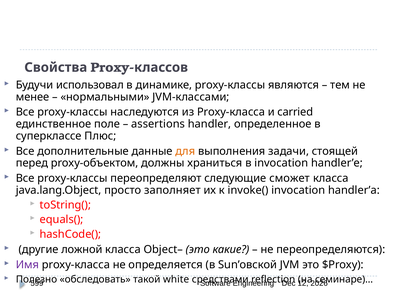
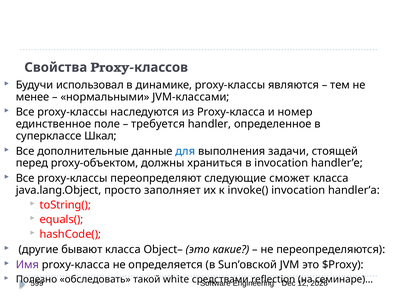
carried: carried -> номер
assertions: assertions -> требуется
Плюс: Плюс -> Шкал
для colour: orange -> blue
ложной: ложной -> бывают
